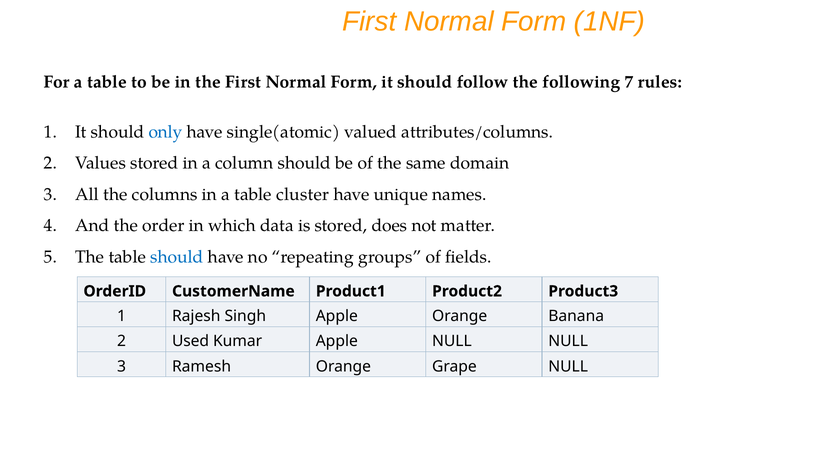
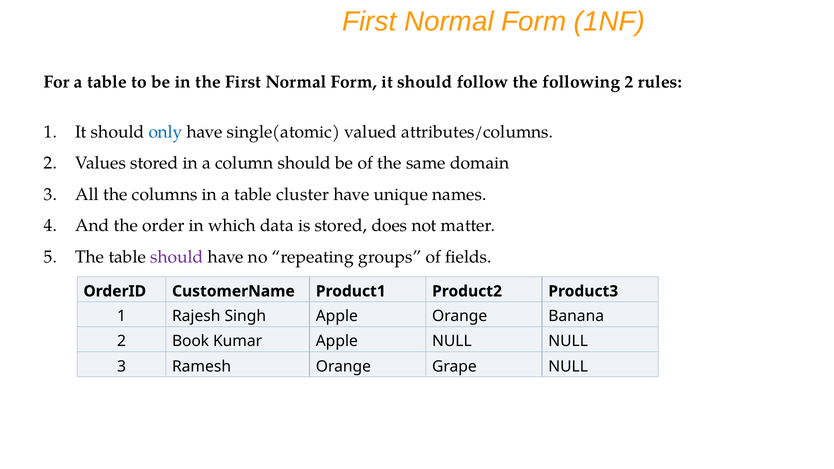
following 7: 7 -> 2
should at (177, 257) colour: blue -> purple
Used: Used -> Book
